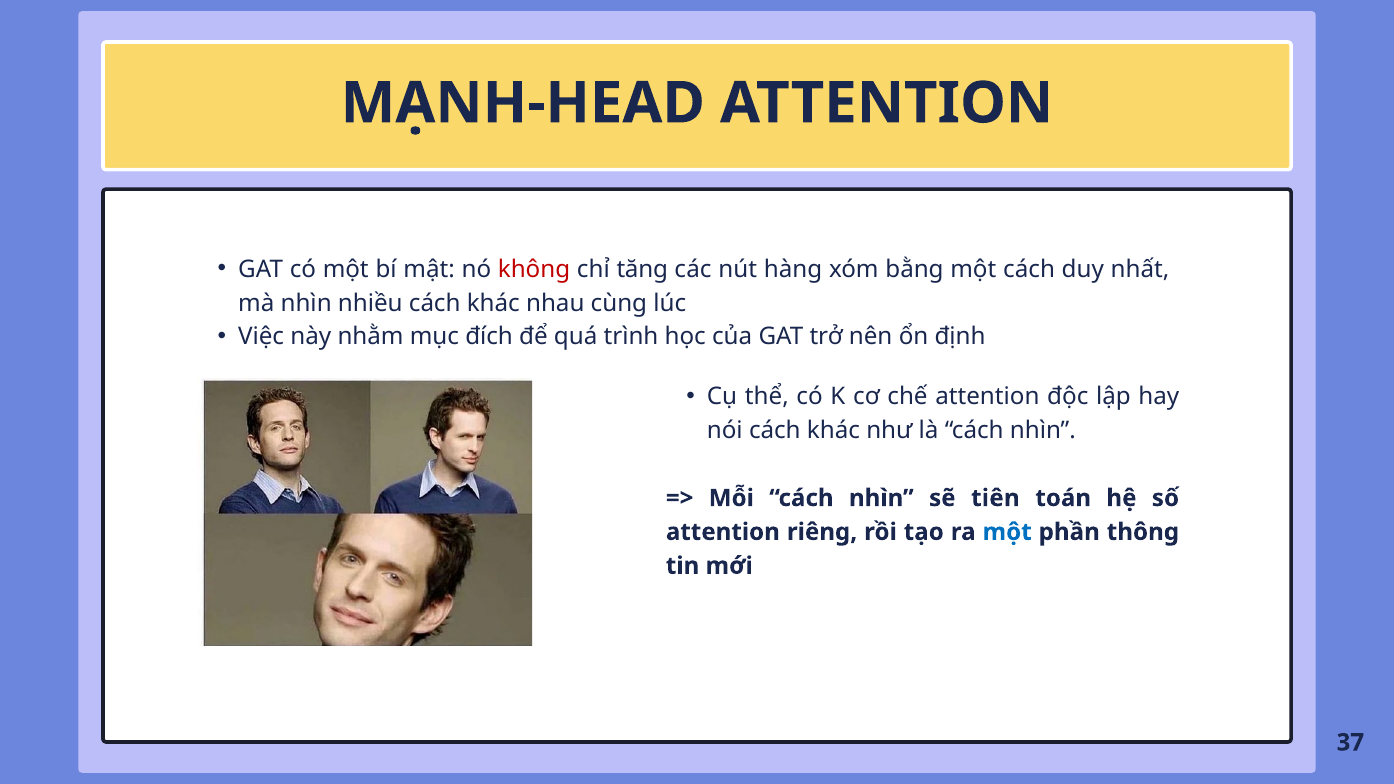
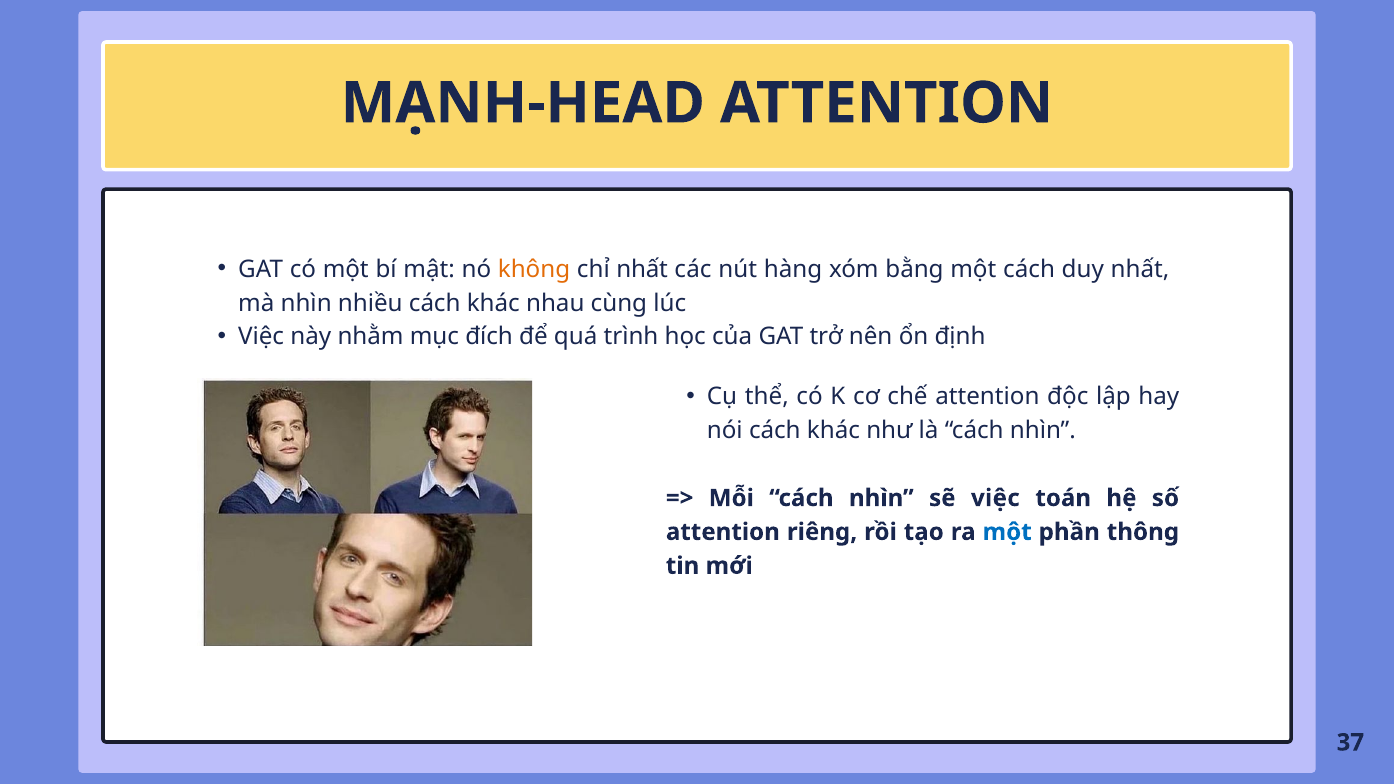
không colour: red -> orange
chỉ tăng: tăng -> nhất
tiên: tiên -> việc
